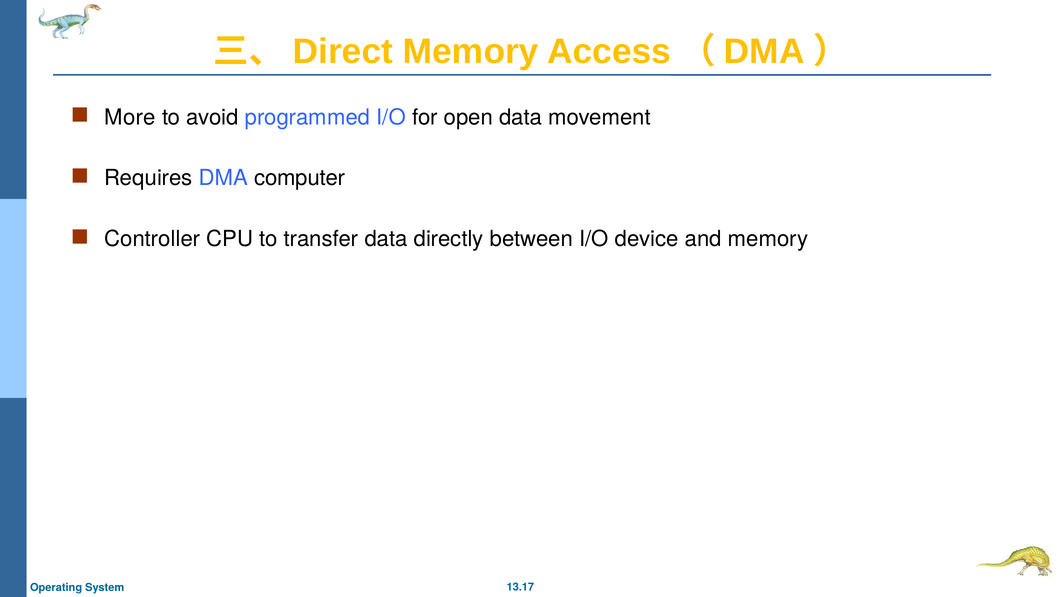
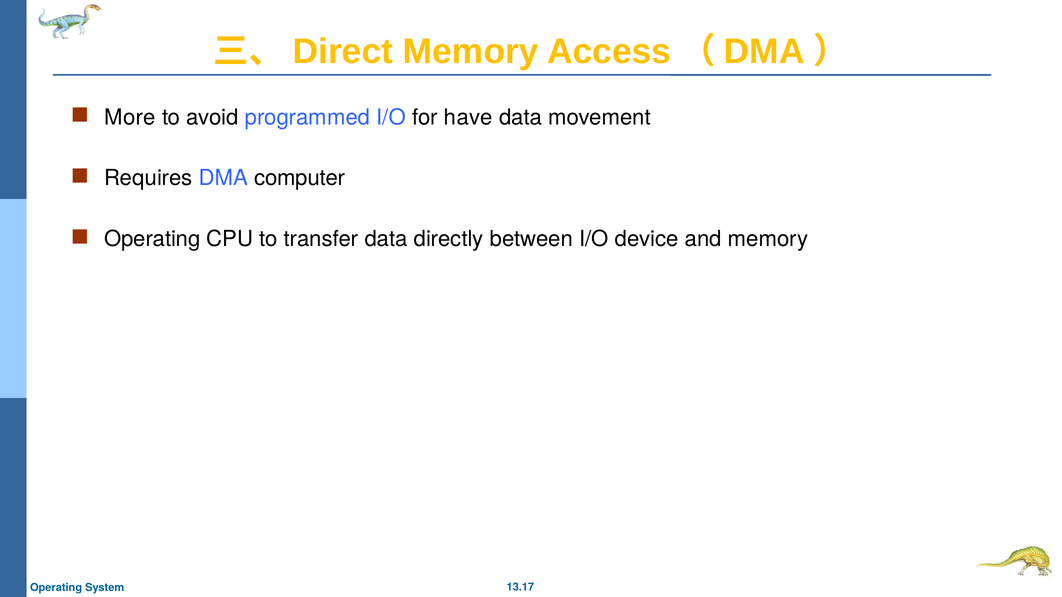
open: open -> have
Controller at (152, 239): Controller -> Operating
